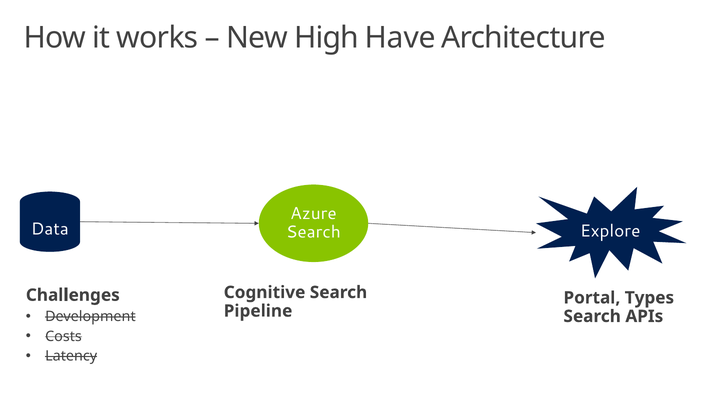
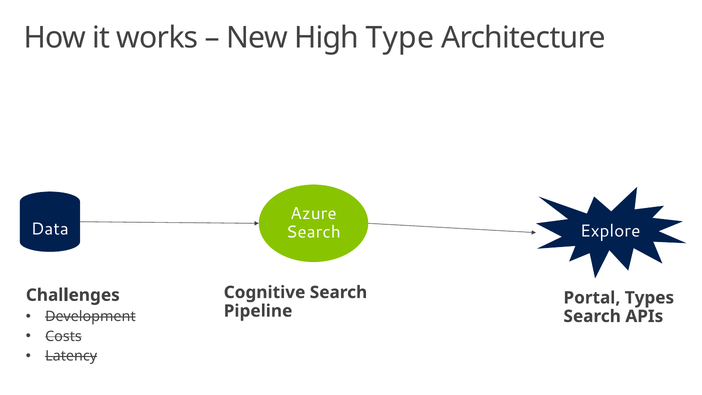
Have: Have -> Type
